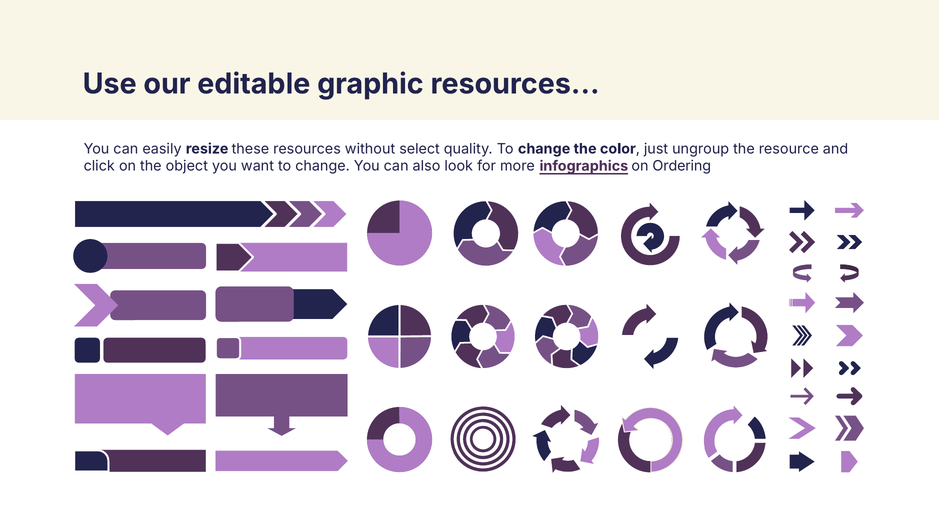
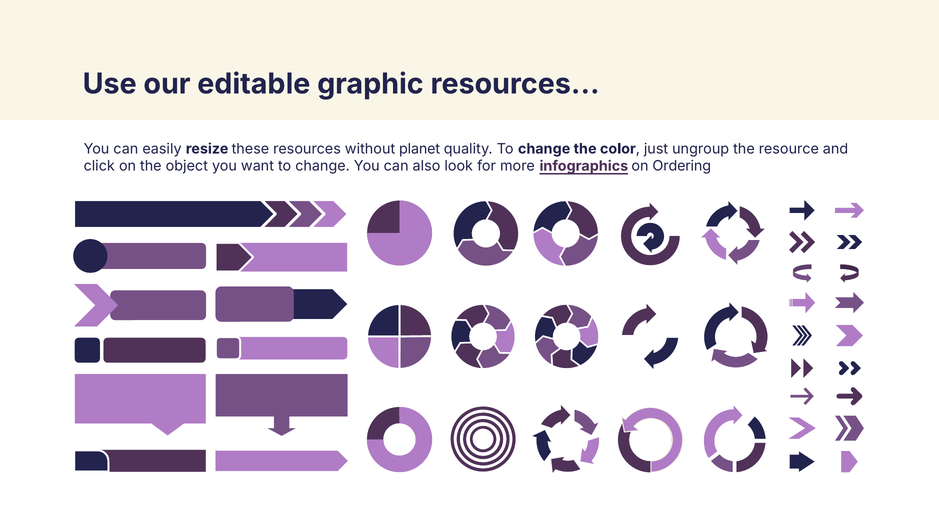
select: select -> planet
